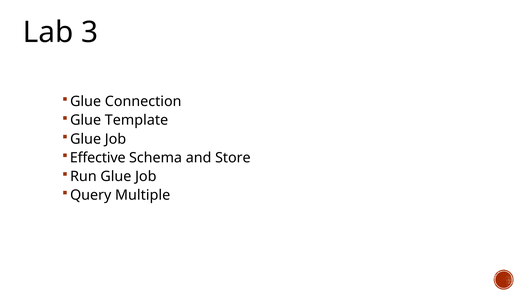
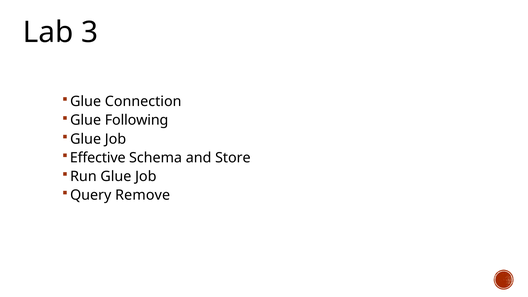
Template: Template -> Following
Multiple: Multiple -> Remove
